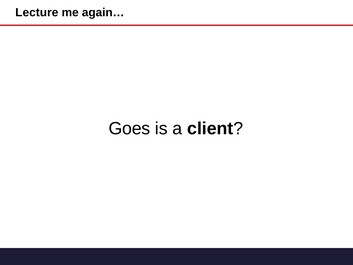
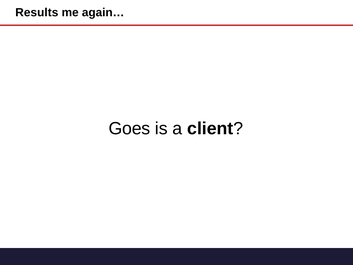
Lecture: Lecture -> Results
